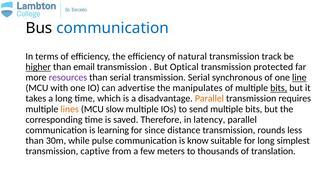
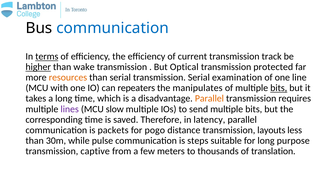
terms underline: none -> present
natural: natural -> current
email: email -> wake
resources colour: purple -> orange
synchronous: synchronous -> examination
line underline: present -> none
advertise: advertise -> repeaters
lines colour: orange -> purple
learning: learning -> packets
since: since -> pogo
rounds: rounds -> layouts
know: know -> steps
simplest: simplest -> purpose
